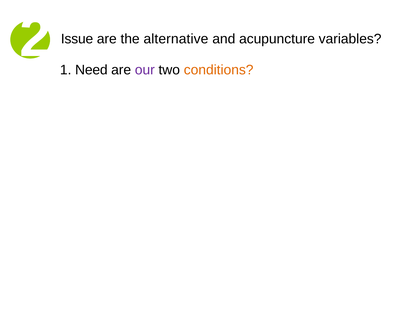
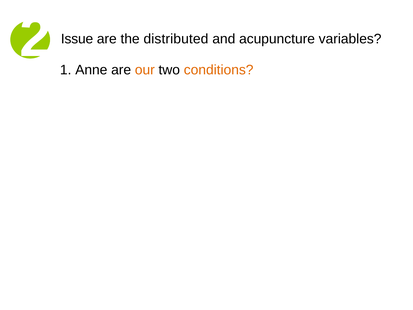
alternative: alternative -> distributed
Need: Need -> Anne
our colour: purple -> orange
